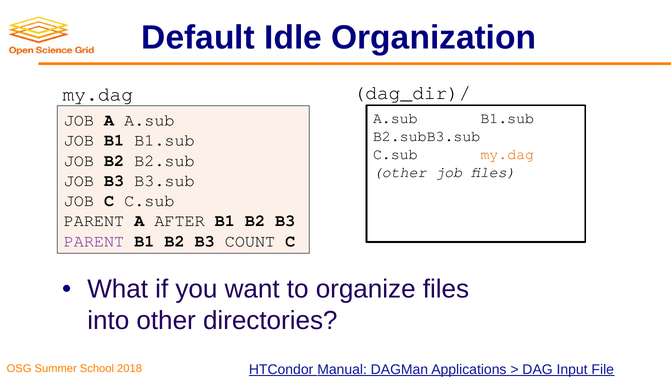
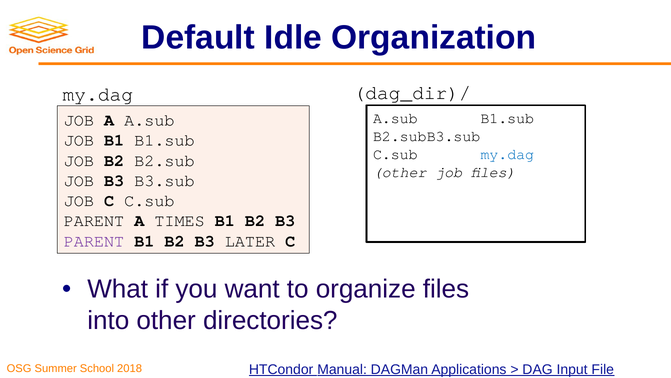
my.dag at (507, 154) colour: orange -> blue
AFTER: AFTER -> TIMES
COUNT: COUNT -> LATER
